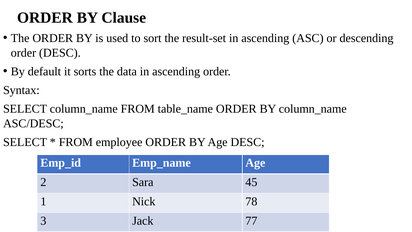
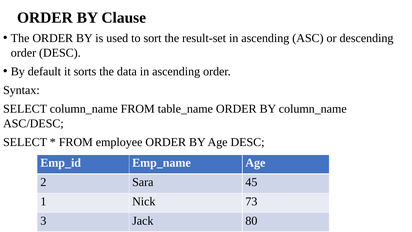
78: 78 -> 73
77: 77 -> 80
